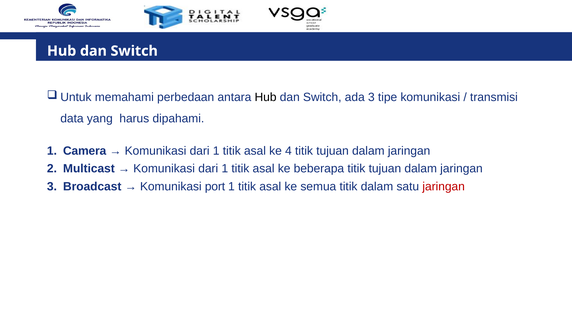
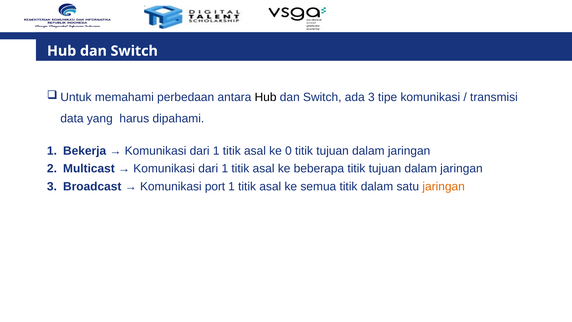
Camera: Camera -> Bekerja
4: 4 -> 0
jaringan at (444, 186) colour: red -> orange
